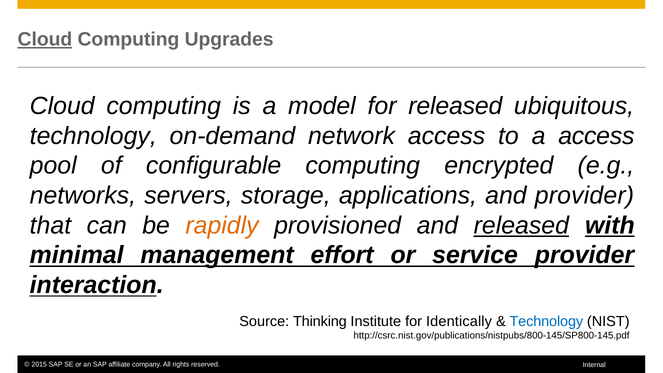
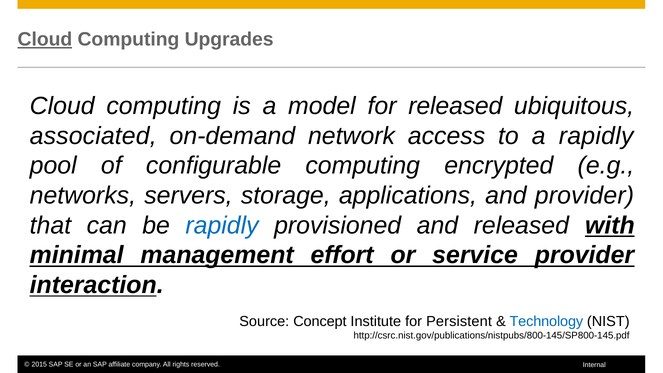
technology at (93, 136): technology -> associated
a access: access -> rapidly
rapidly at (222, 225) colour: orange -> blue
released at (521, 225) underline: present -> none
Thinking: Thinking -> Concept
Identically: Identically -> Persistent
